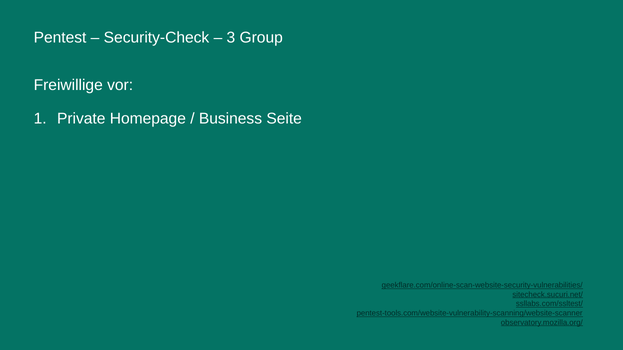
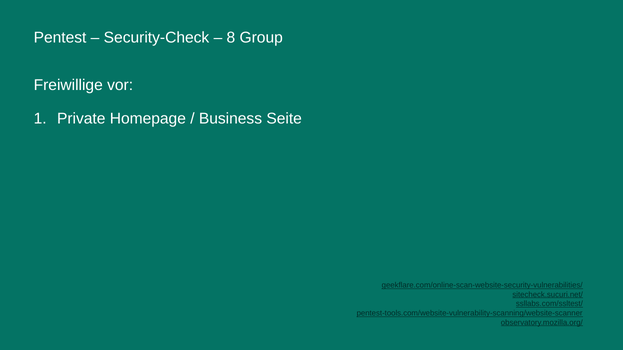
3: 3 -> 8
